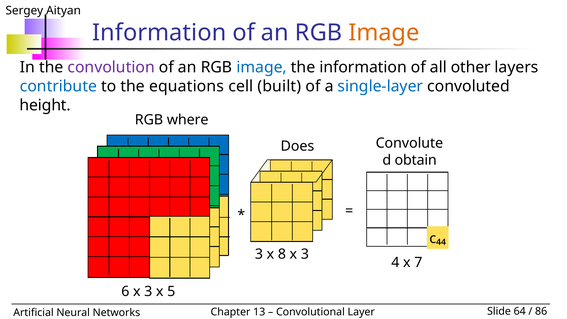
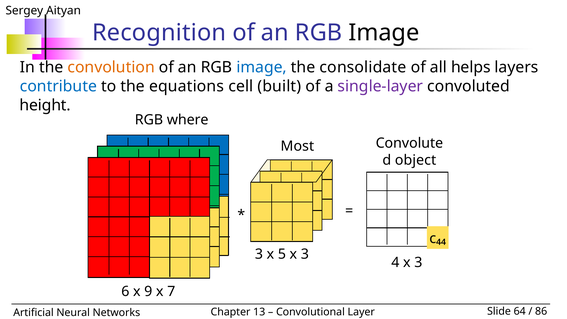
Information at (159, 33): Information -> Recognition
Image at (384, 33) colour: orange -> black
convolution colour: purple -> orange
the information: information -> consolidate
other: other -> helps
single-layer colour: blue -> purple
Does: Does -> Most
obtain: obtain -> object
8: 8 -> 5
4 x 7: 7 -> 3
6 x 3: 3 -> 9
5: 5 -> 7
